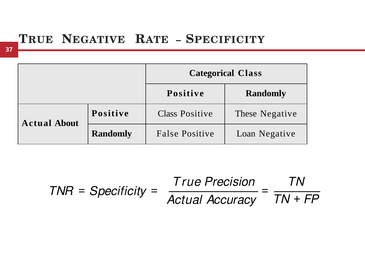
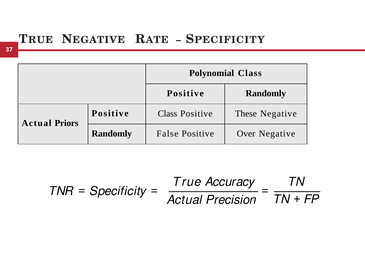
Categorical: Categorical -> Polynomial
About: About -> Priors
Loan: Loan -> Over
𝑃𝑟𝑒𝑐𝑖𝑠𝑖𝑜𝑛: 𝑃𝑟𝑒𝑐𝑖𝑠𝑖𝑜𝑛 -> 𝐴𝑐𝑐𝑢𝑟𝑎𝑐𝑦
𝐴𝑐𝑐𝑢𝑟𝑎𝑐𝑦: 𝐴𝑐𝑐𝑢𝑟𝑎𝑐𝑦 -> 𝑃𝑟𝑒𝑐𝑖𝑠𝑖𝑜𝑛
